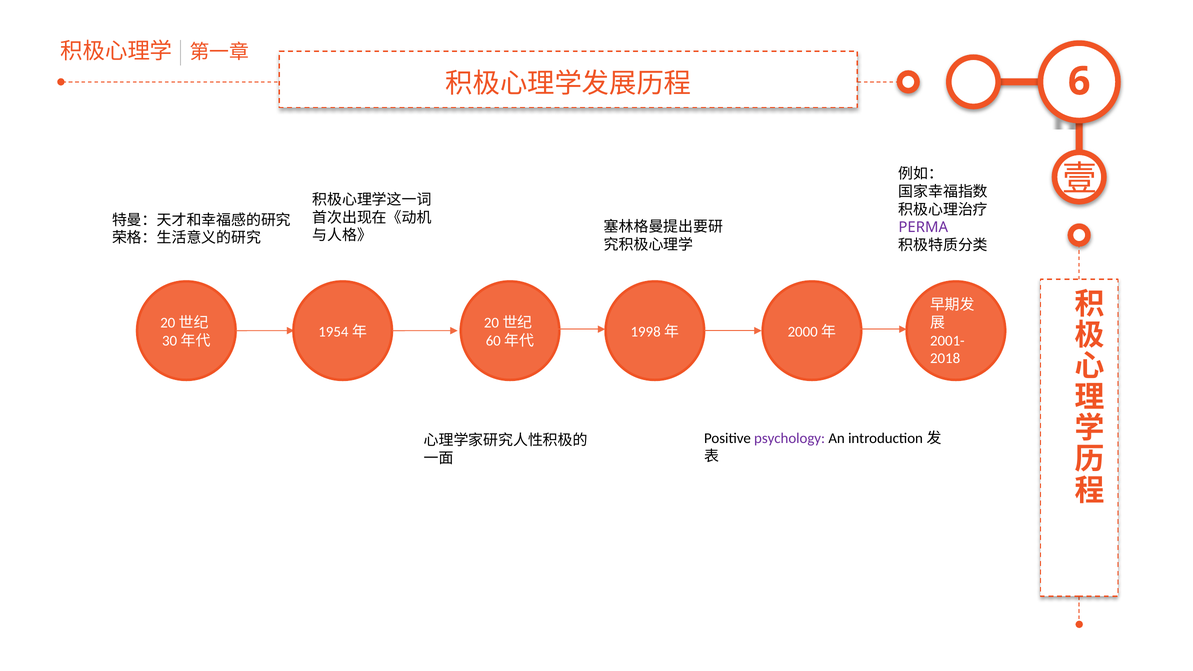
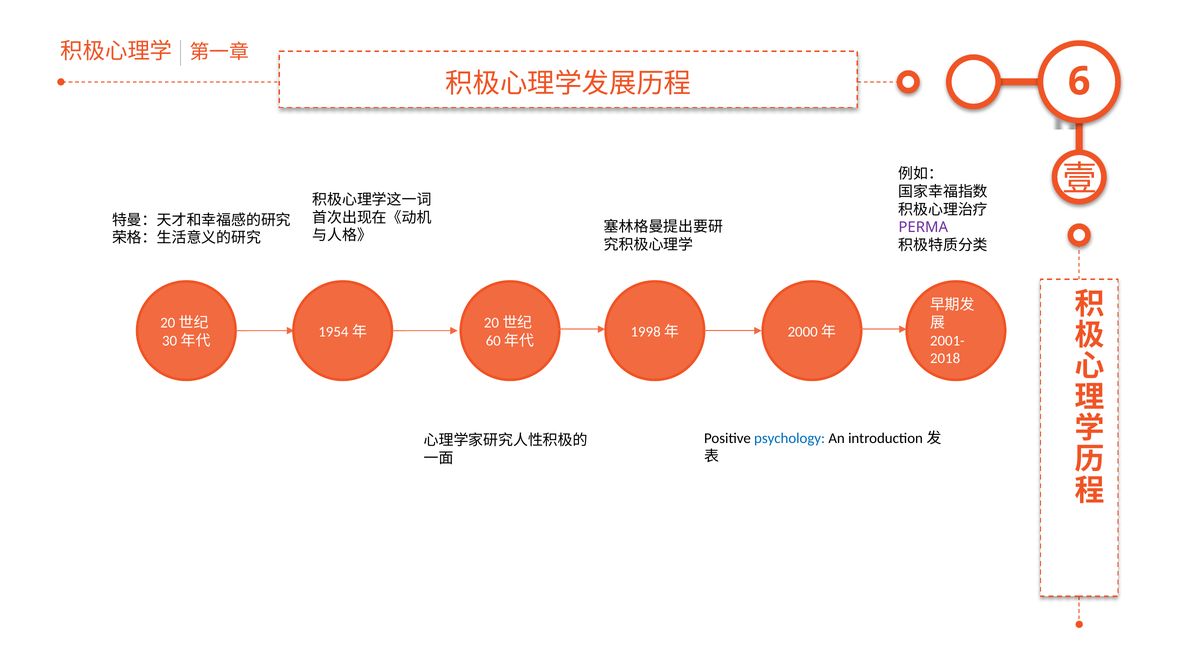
psychology colour: purple -> blue
